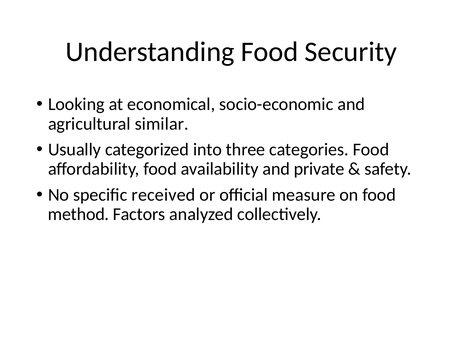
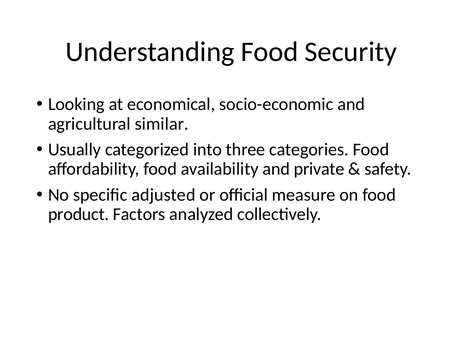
received: received -> adjusted
method: method -> product
